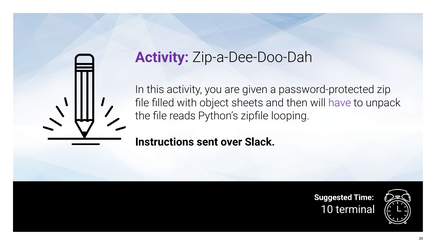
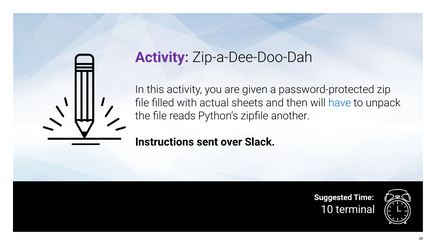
object: object -> actual
have colour: purple -> blue
looping: looping -> another
